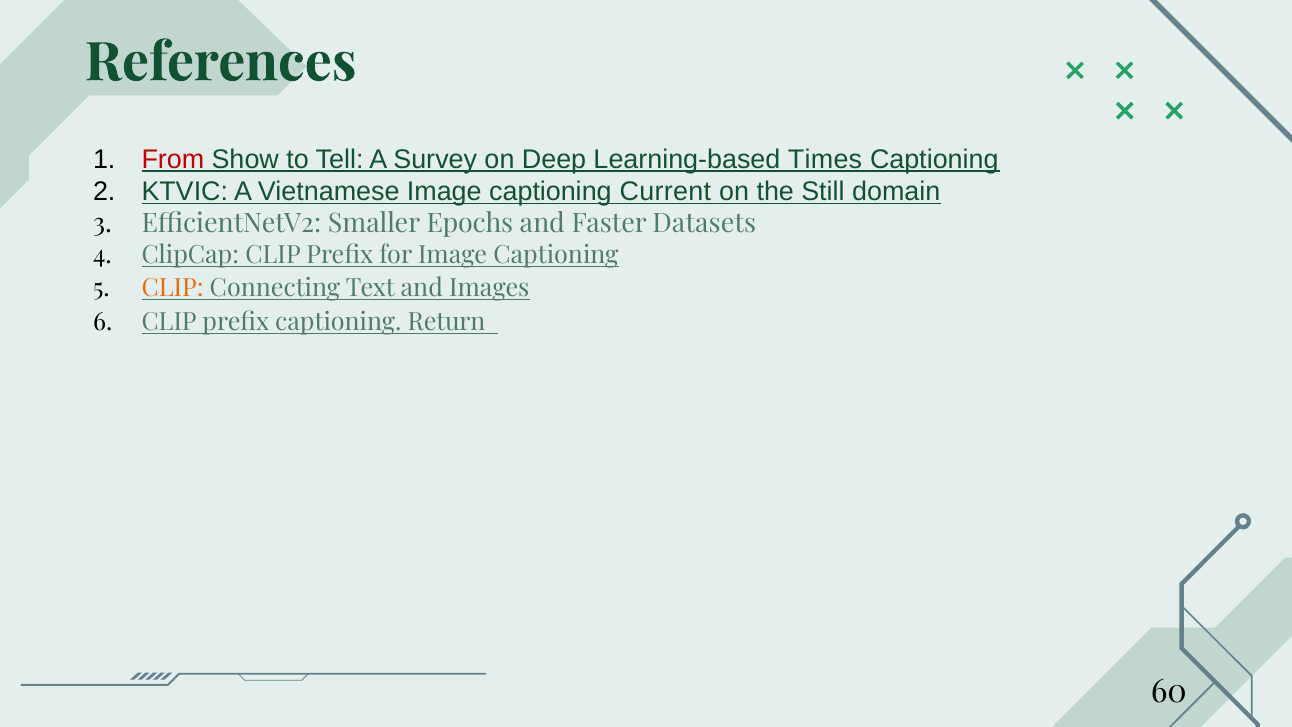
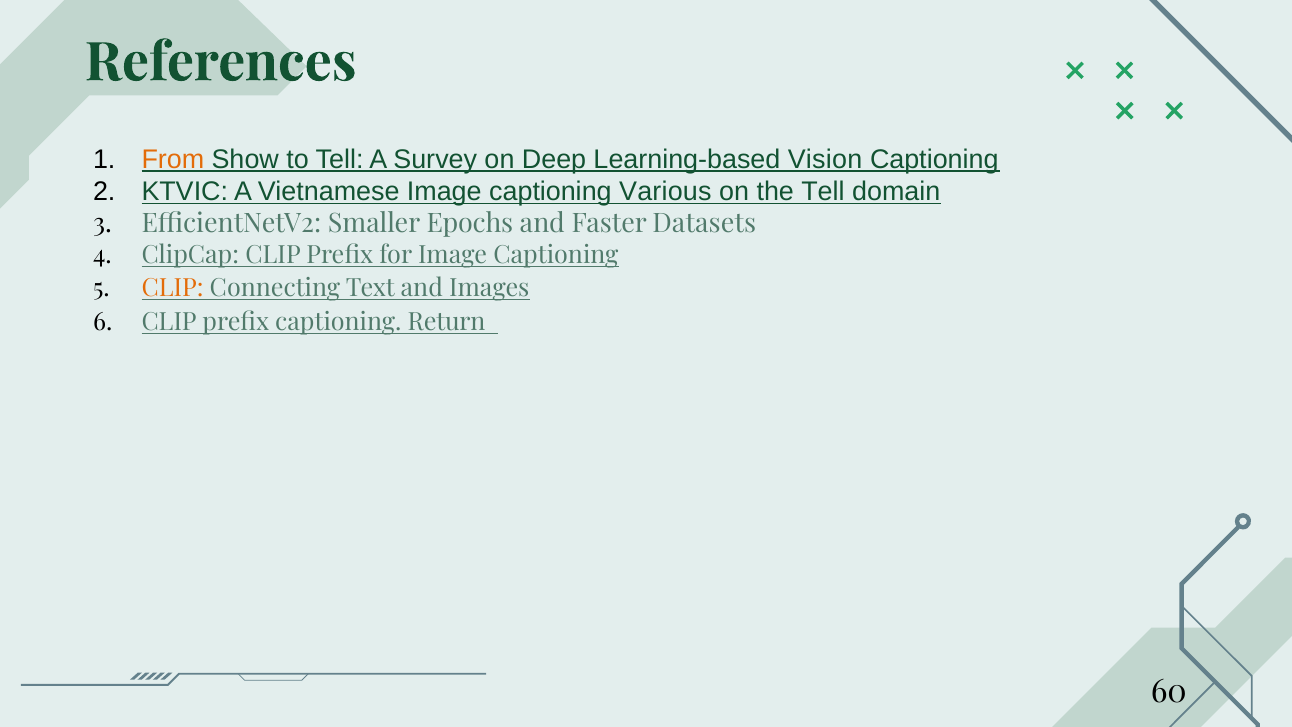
From colour: red -> orange
Times: Times -> Vision
Current: Current -> Various
the Still: Still -> Tell
